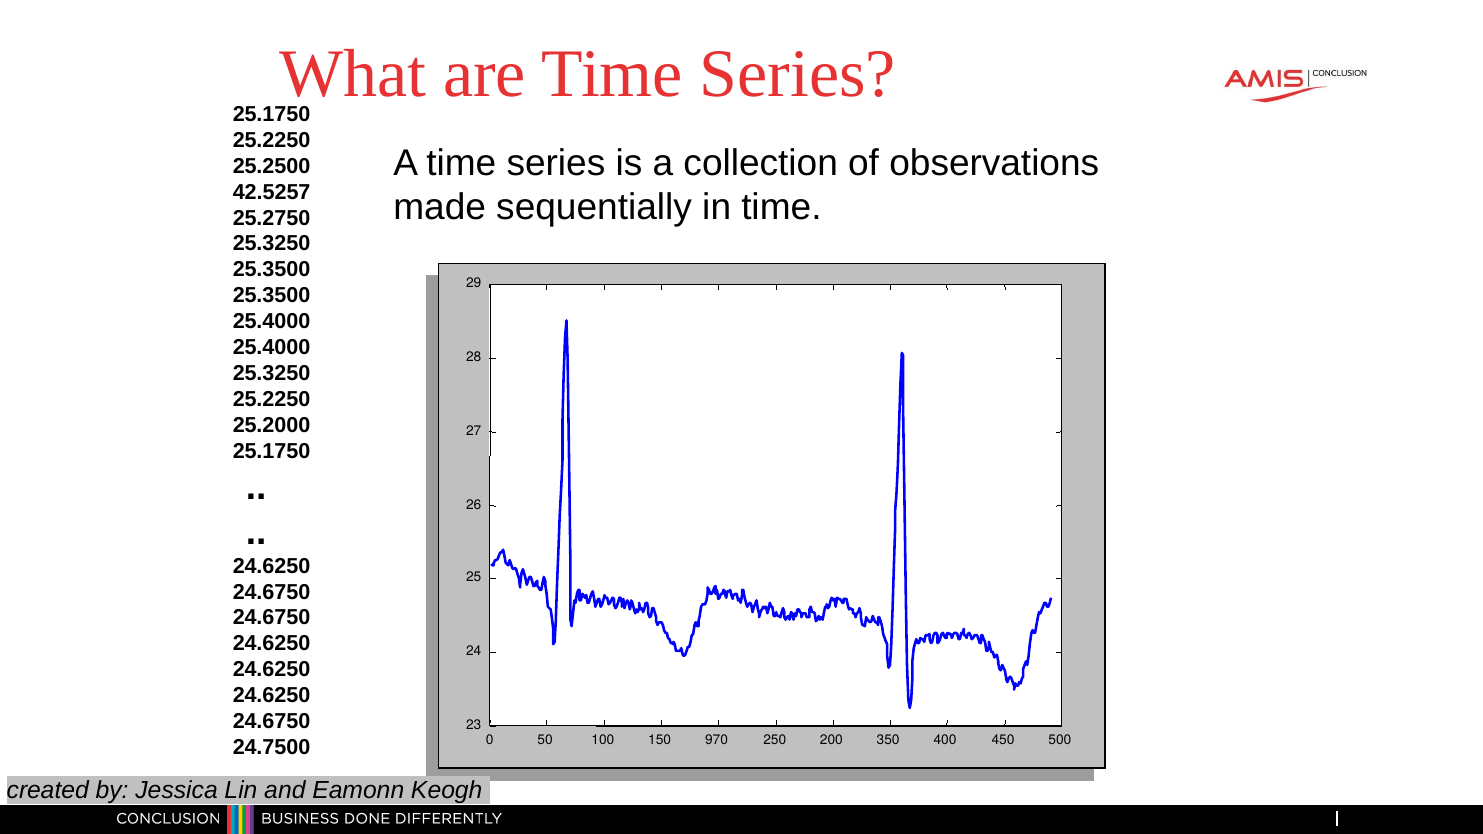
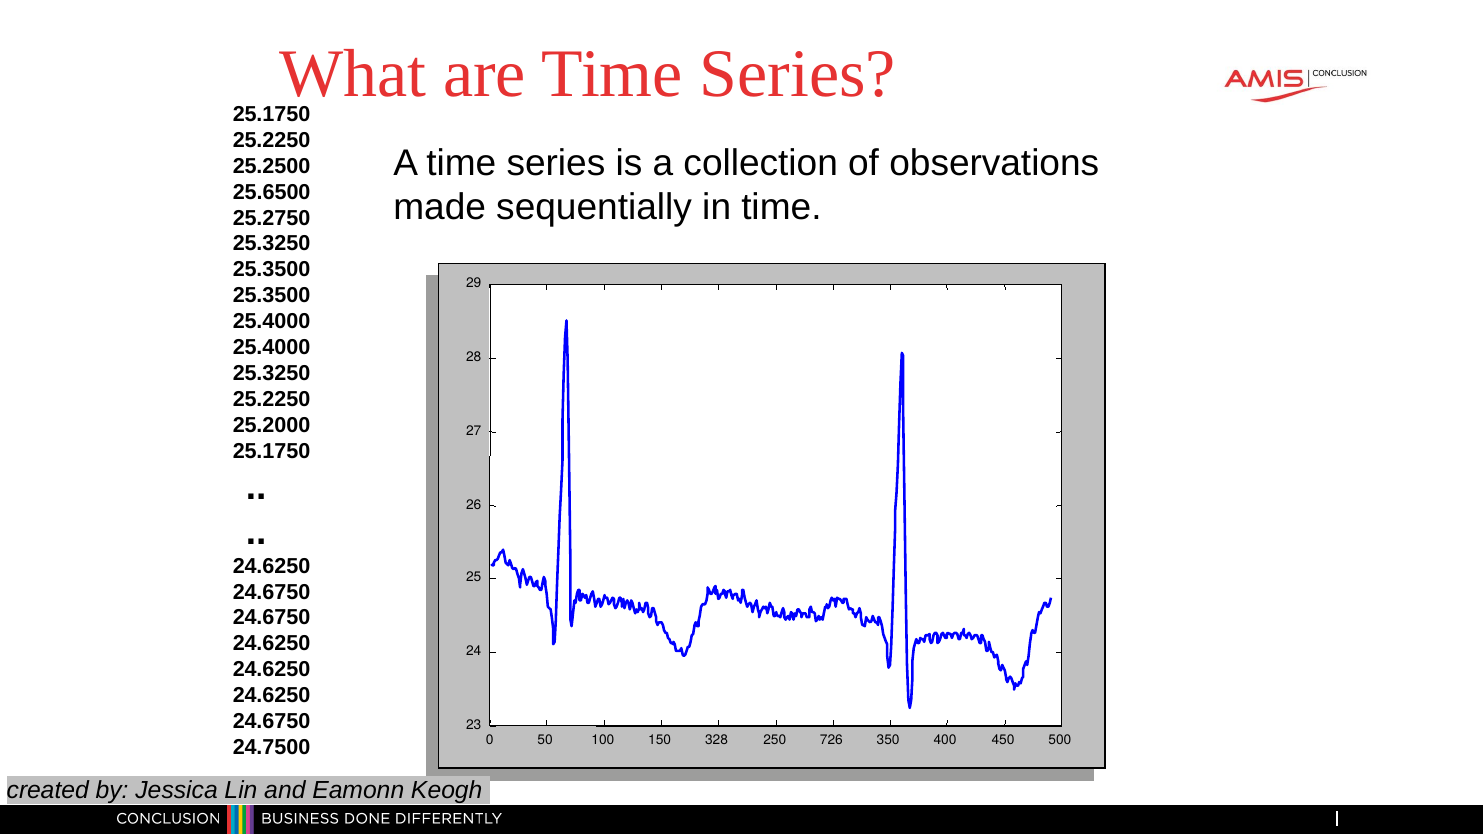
42.5257: 42.5257 -> 25.6500
970: 970 -> 328
200: 200 -> 726
